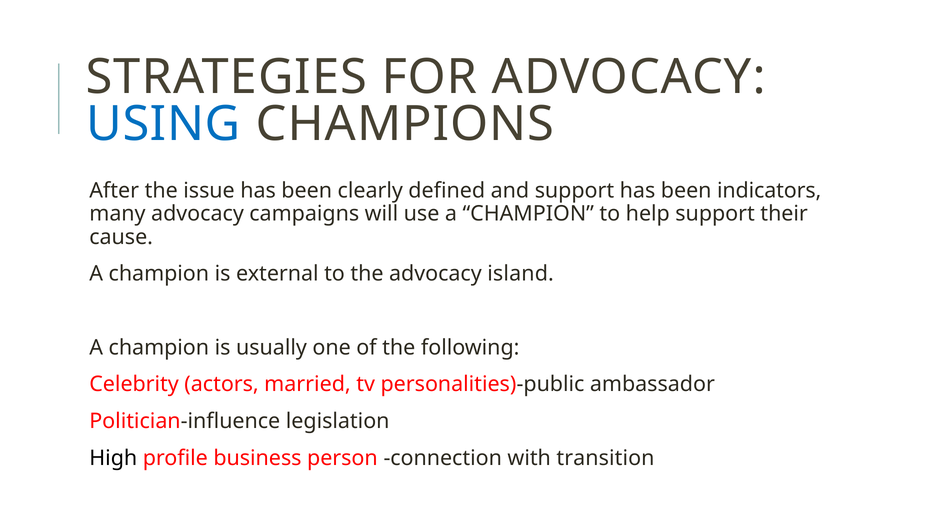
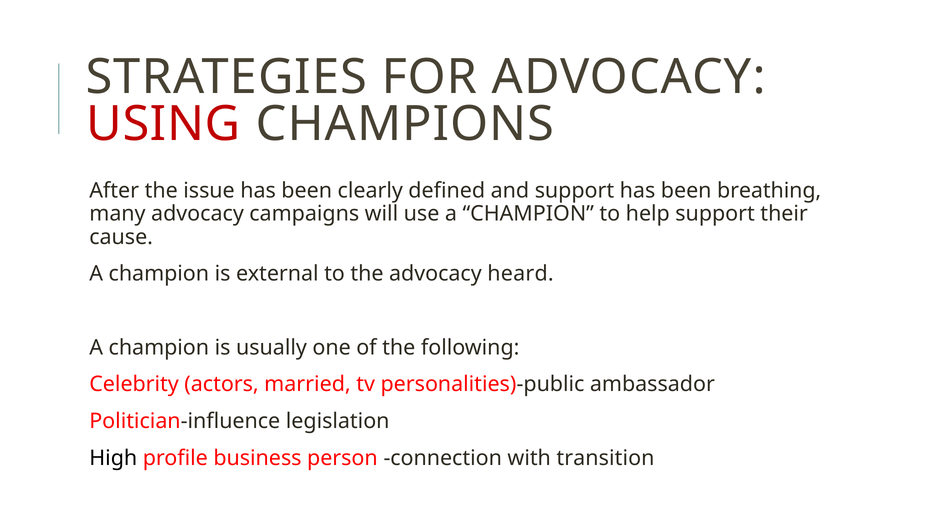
USING colour: blue -> red
indicators: indicators -> breathing
island: island -> heard
